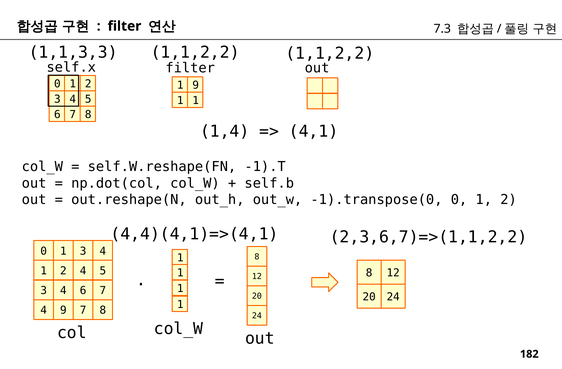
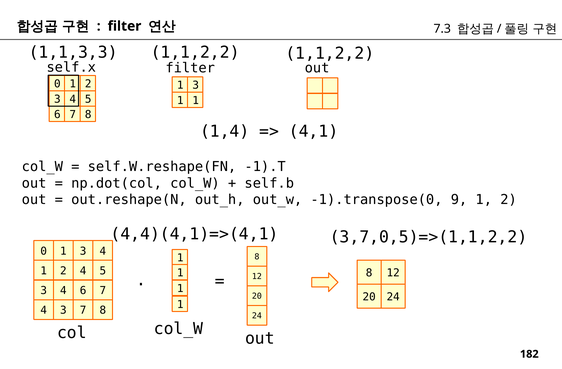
9 at (196, 85): 9 -> 3
-1).transpose(0 0: 0 -> 9
2,3,6,7)=>(1,1,2,2: 2,3,6,7)=>(1,1,2,2 -> 3,7,0,5)=>(1,1,2,2
4 9: 9 -> 3
